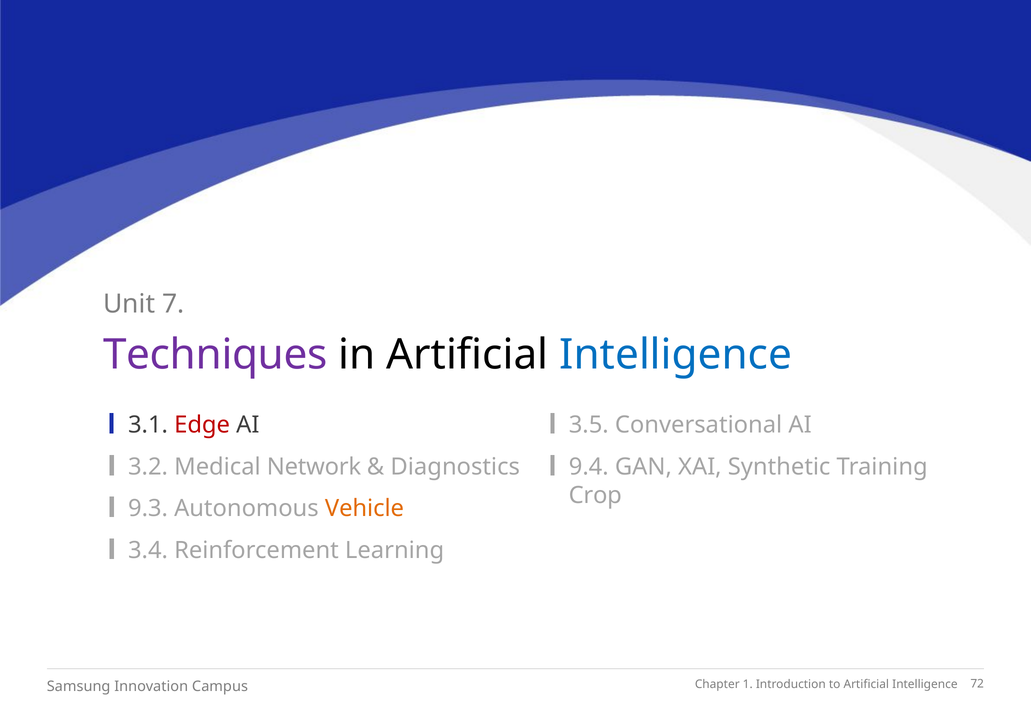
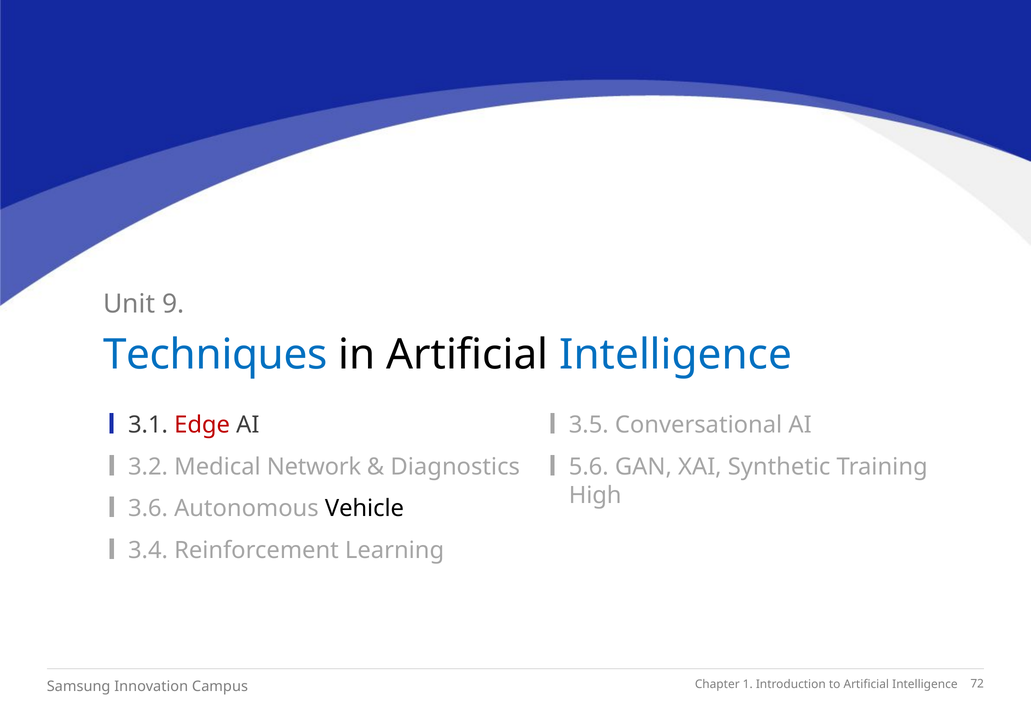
7: 7 -> 9
Techniques colour: purple -> blue
9.4: 9.4 -> 5.6
Crop: Crop -> High
9.3: 9.3 -> 3.6
Vehicle colour: orange -> black
